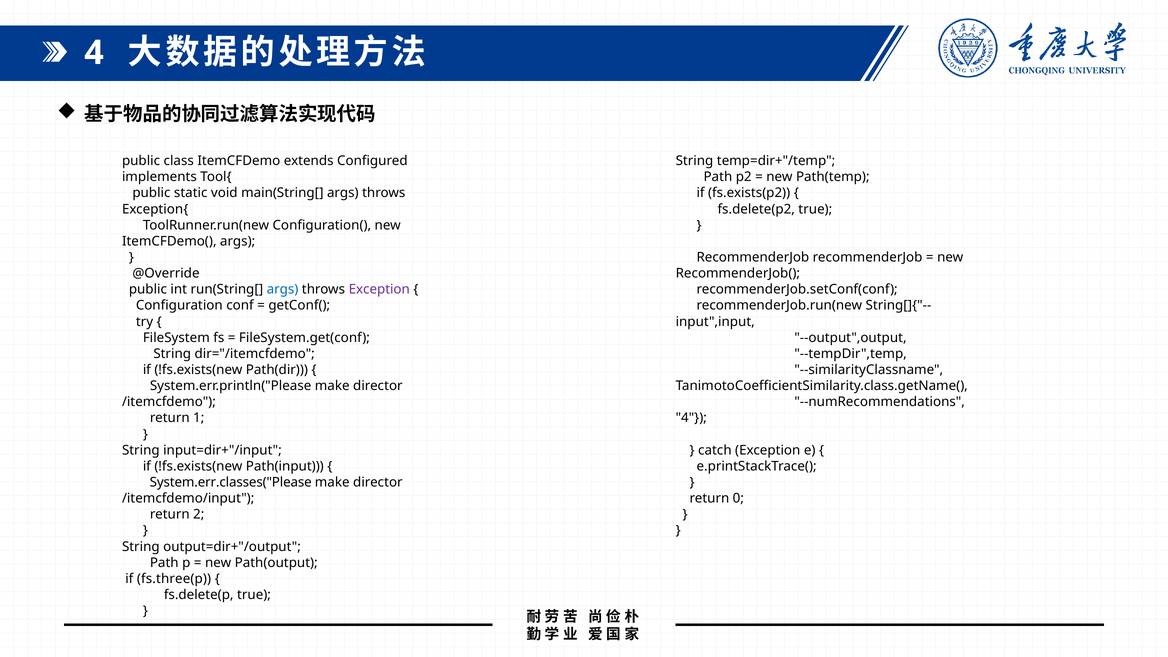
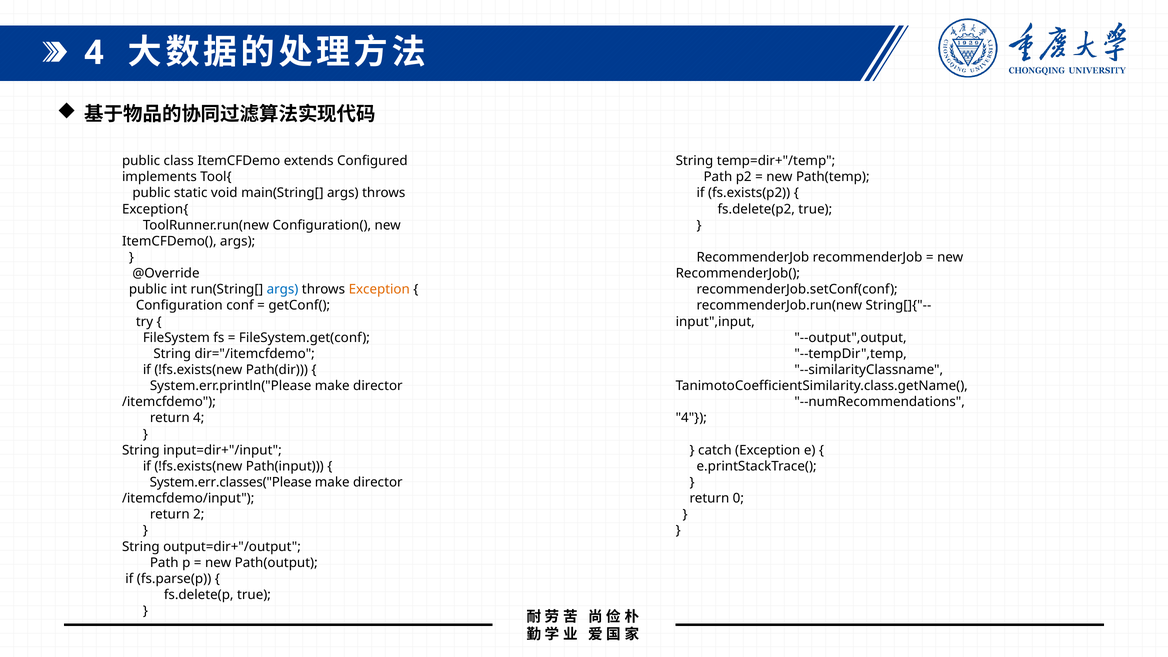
Exception at (379, 289) colour: purple -> orange
return 1: 1 -> 4
fs.three(p: fs.three(p -> fs.parse(p
